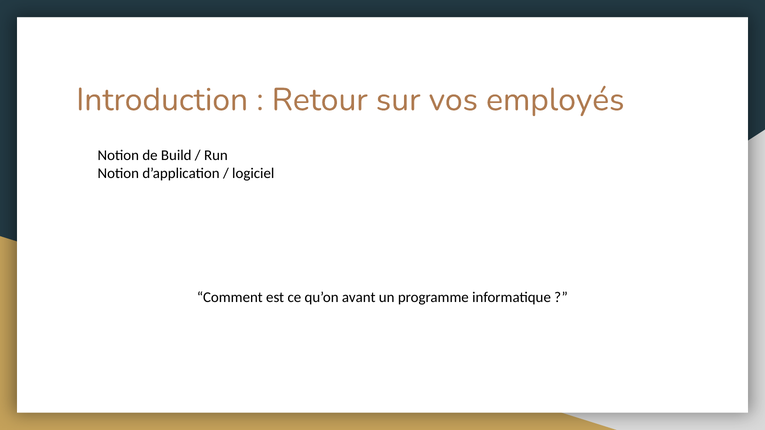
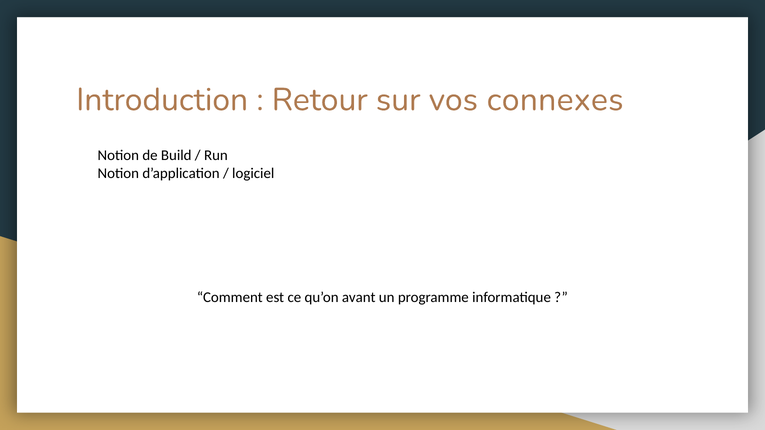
employés: employés -> connexes
